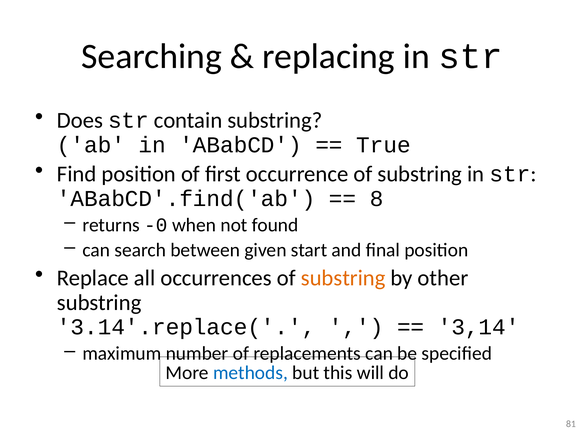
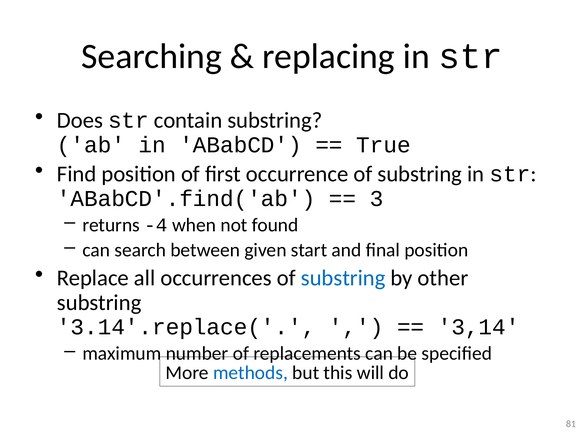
8: 8 -> 3
-0: -0 -> -4
substring at (343, 278) colour: orange -> blue
